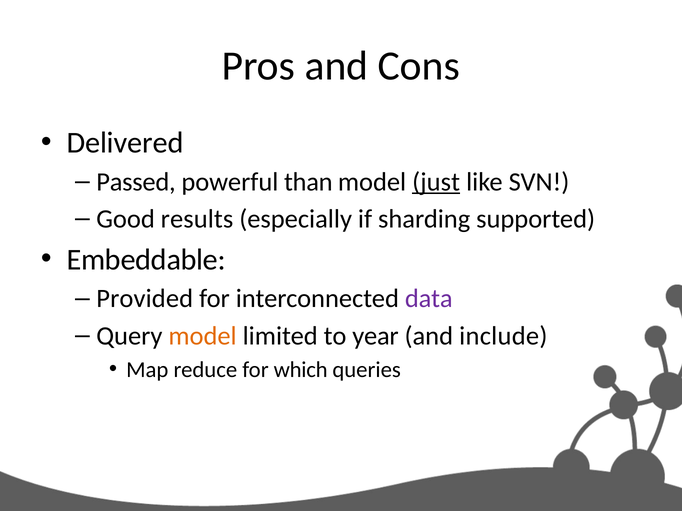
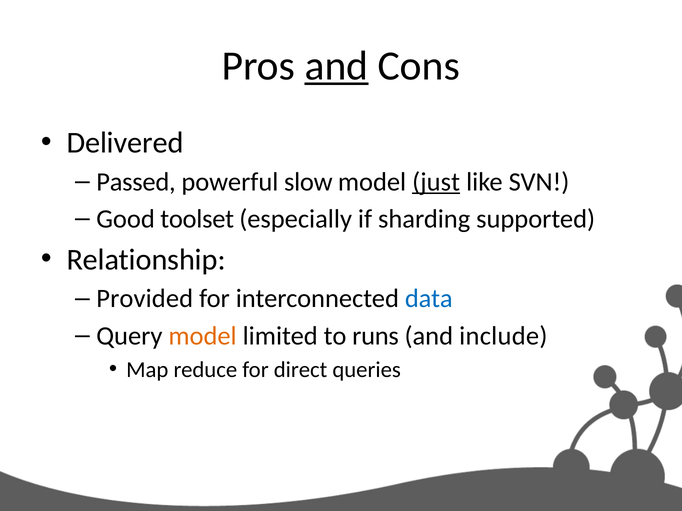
and at (336, 66) underline: none -> present
than: than -> slow
results: results -> toolset
Embeddable: Embeddable -> Relationship
data colour: purple -> blue
year: year -> runs
which: which -> direct
